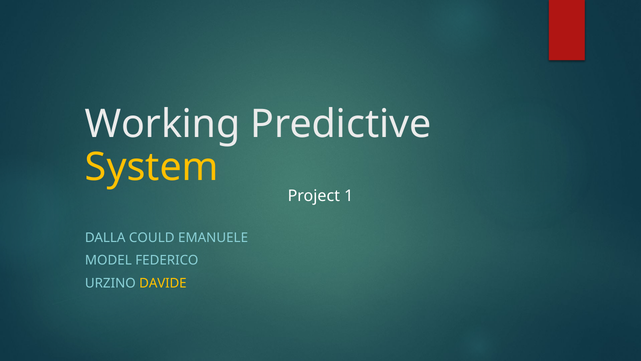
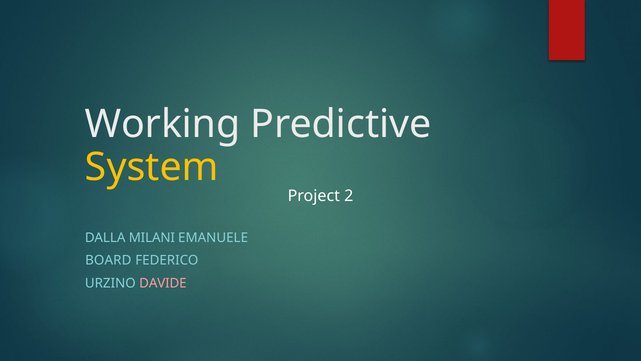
1: 1 -> 2
COULD: COULD -> MILANI
MODEL: MODEL -> BOARD
DAVIDE colour: yellow -> pink
